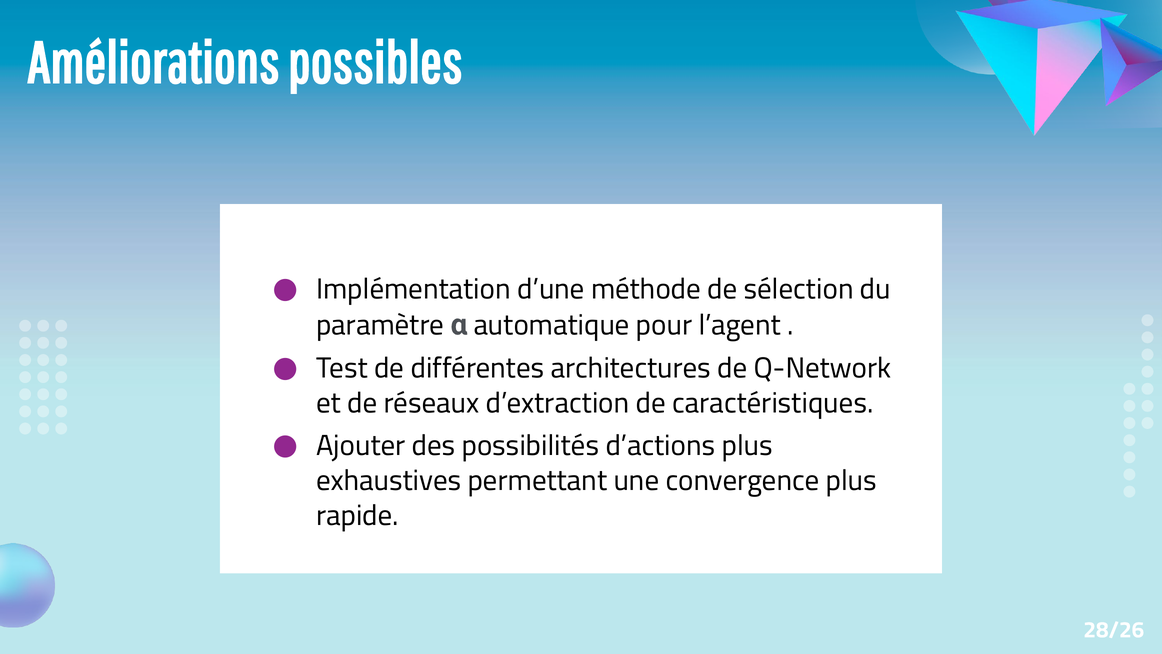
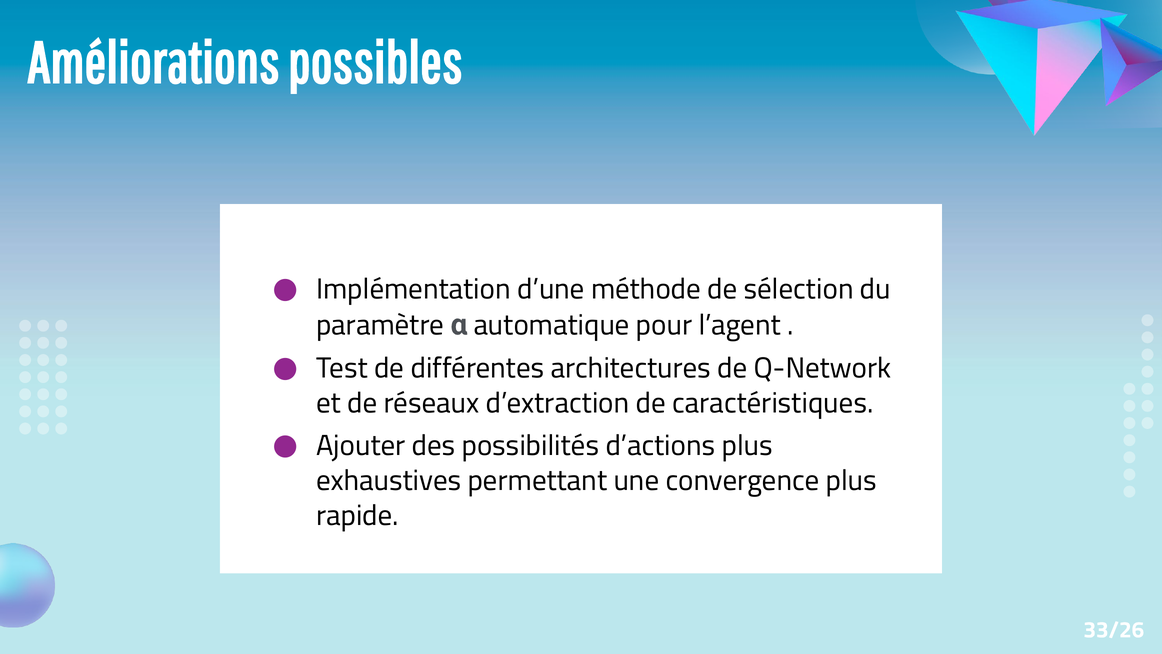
28/26: 28/26 -> 33/26
